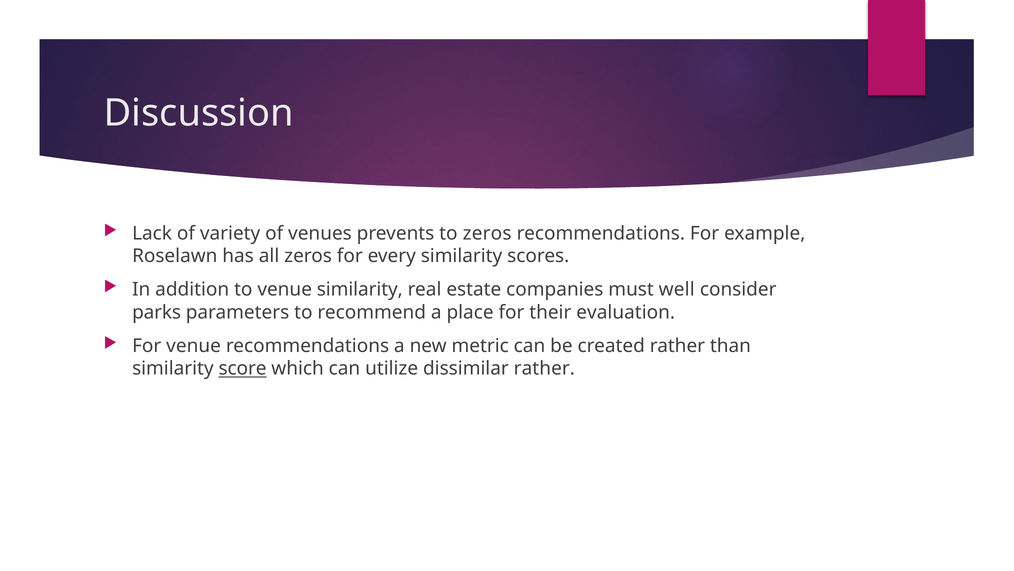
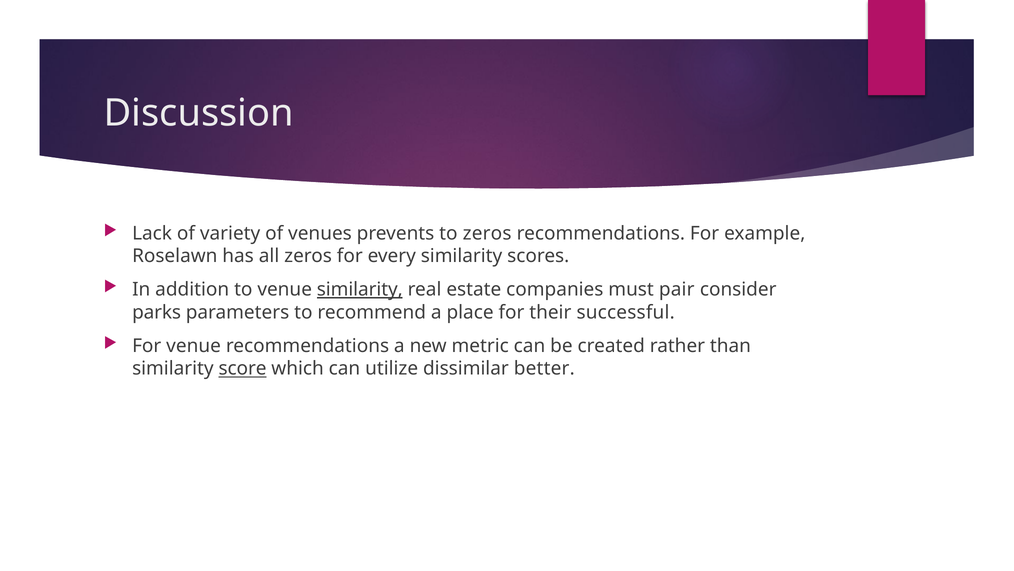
similarity at (360, 289) underline: none -> present
well: well -> pair
evaluation: evaluation -> successful
dissimilar rather: rather -> better
